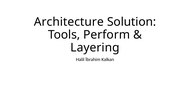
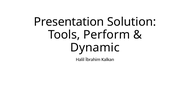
Architecture: Architecture -> Presentation
Layering: Layering -> Dynamic
